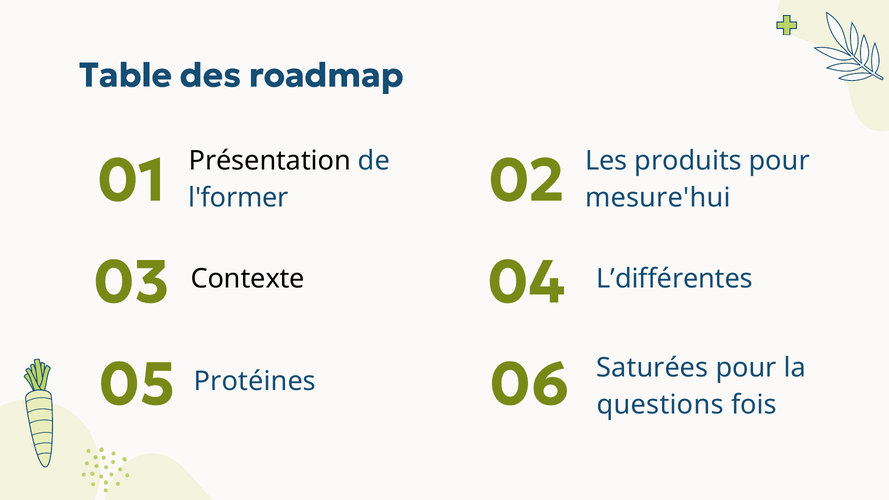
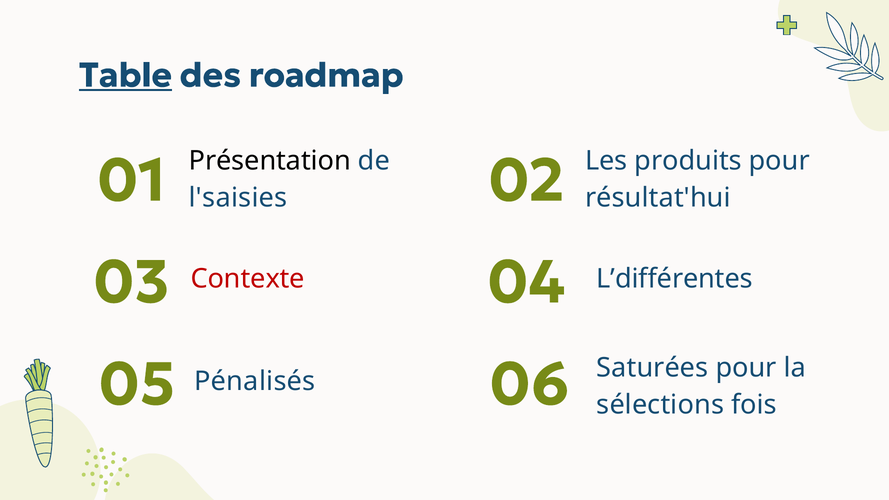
Table underline: none -> present
l'former: l'former -> l'saisies
mesure'hui: mesure'hui -> résultat'hui
Contexte colour: black -> red
Protéines: Protéines -> Pénalisés
questions: questions -> sélections
